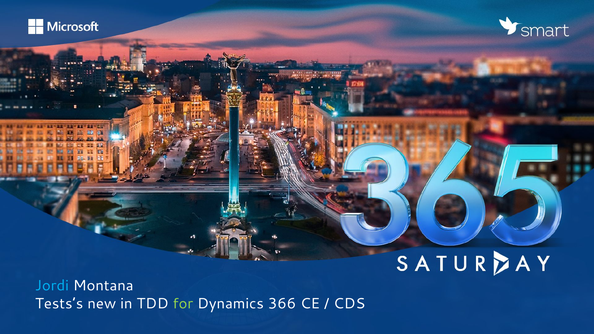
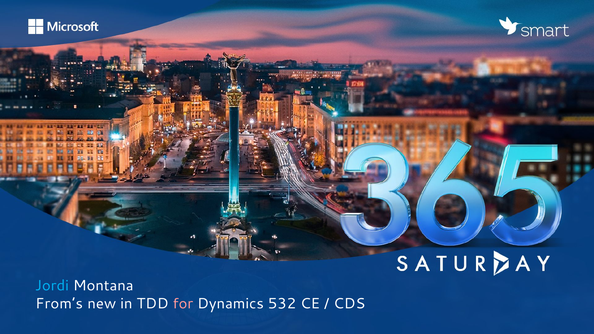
Tests’s: Tests’s -> From’s
for colour: light green -> pink
366: 366 -> 532
